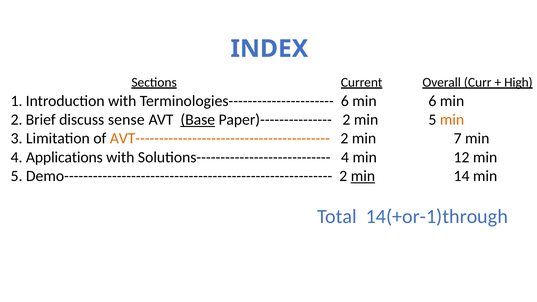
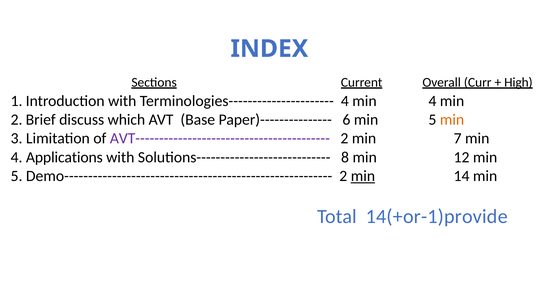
Terminologies---------------------- 6: 6 -> 4
6 at (432, 101): 6 -> 4
sense: sense -> which
Base underline: present -> none
Paper)--------------- 2: 2 -> 6
AVT----------------------------------------- colour: orange -> purple
Solutions---------------------------- 4: 4 -> 8
14(+or-1)through: 14(+or-1)through -> 14(+or-1)provide
